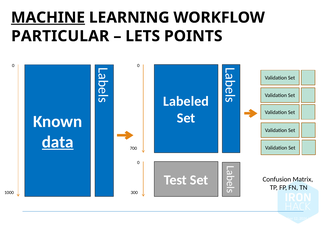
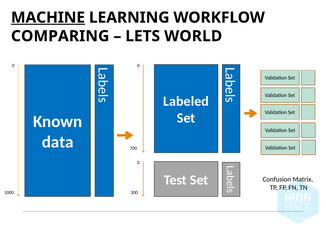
PARTICULAR: PARTICULAR -> COMPARING
POINTS: POINTS -> WORLD
data underline: present -> none
